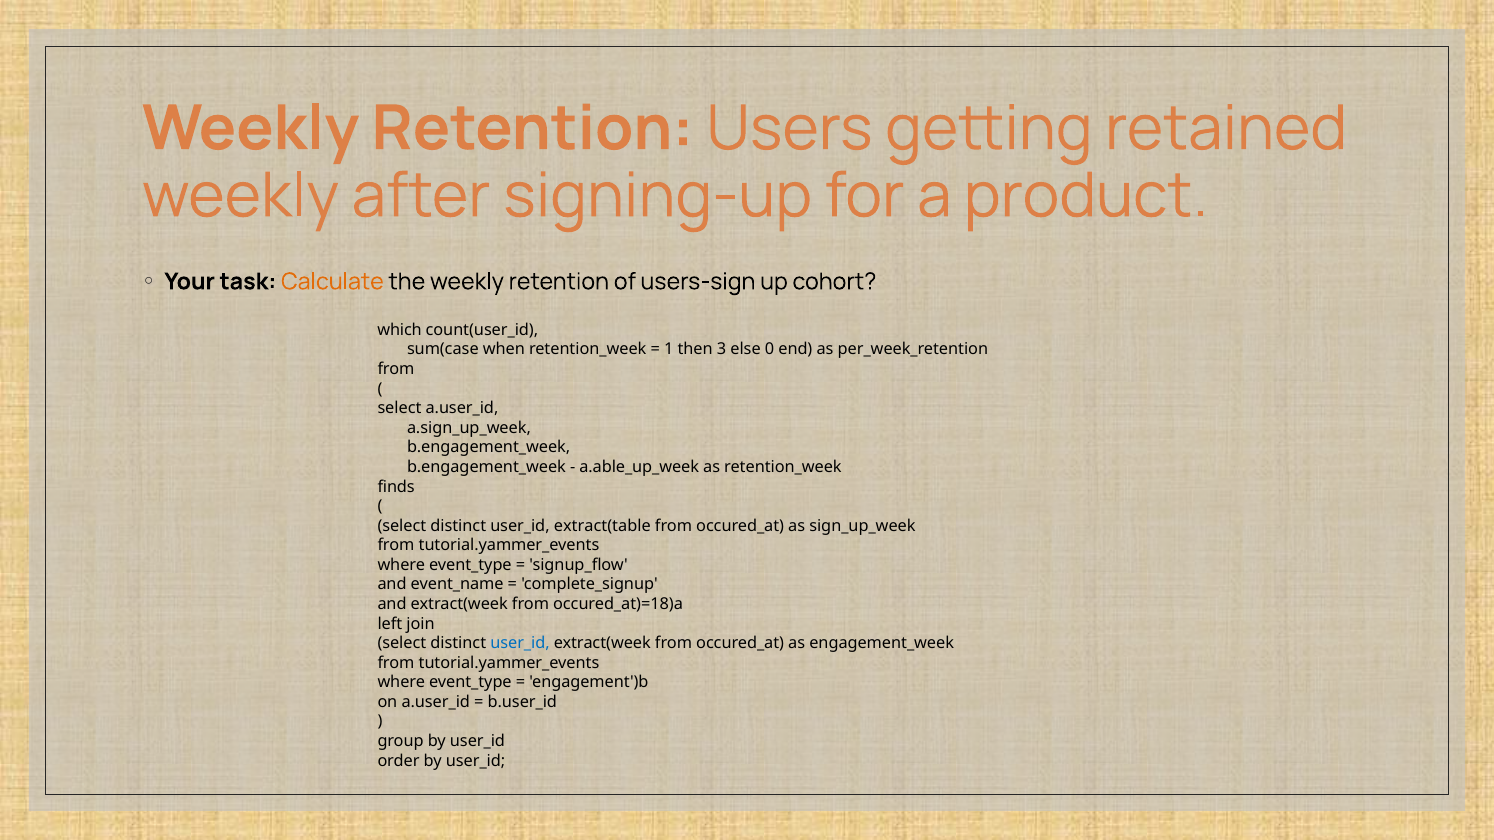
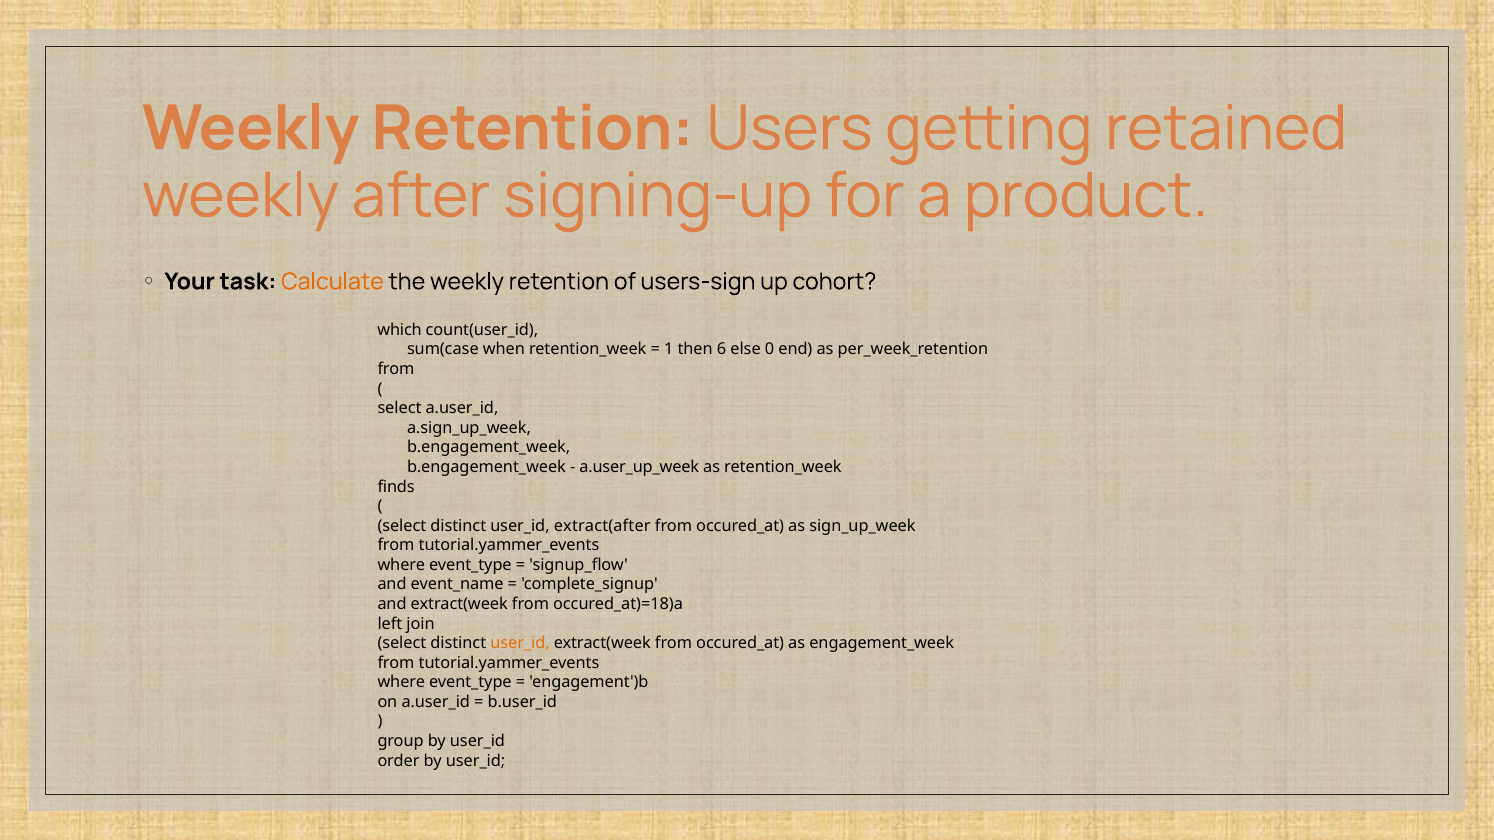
3: 3 -> 6
a.able_up_week: a.able_up_week -> a.user_up_week
extract(table: extract(table -> extract(after
user_id at (520, 644) colour: blue -> orange
